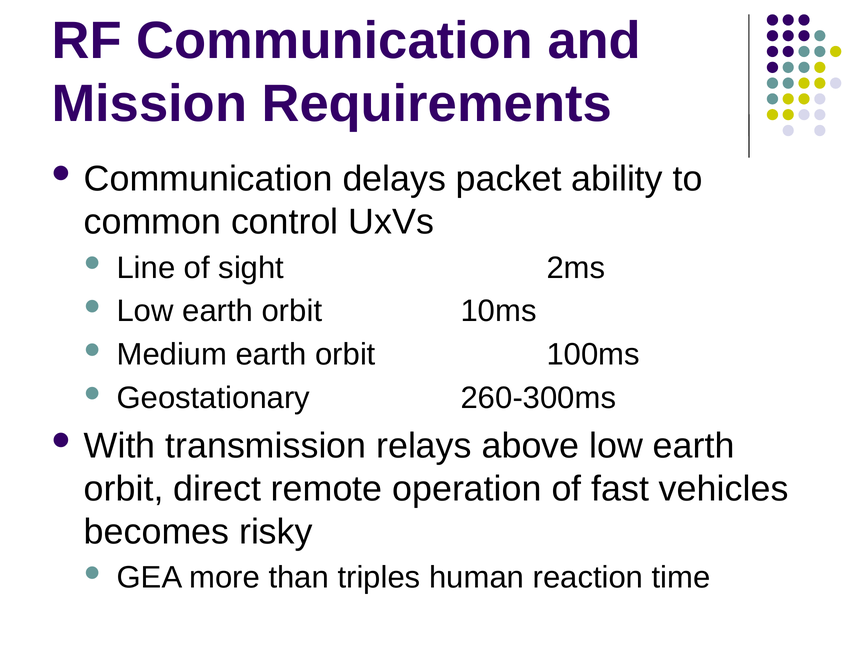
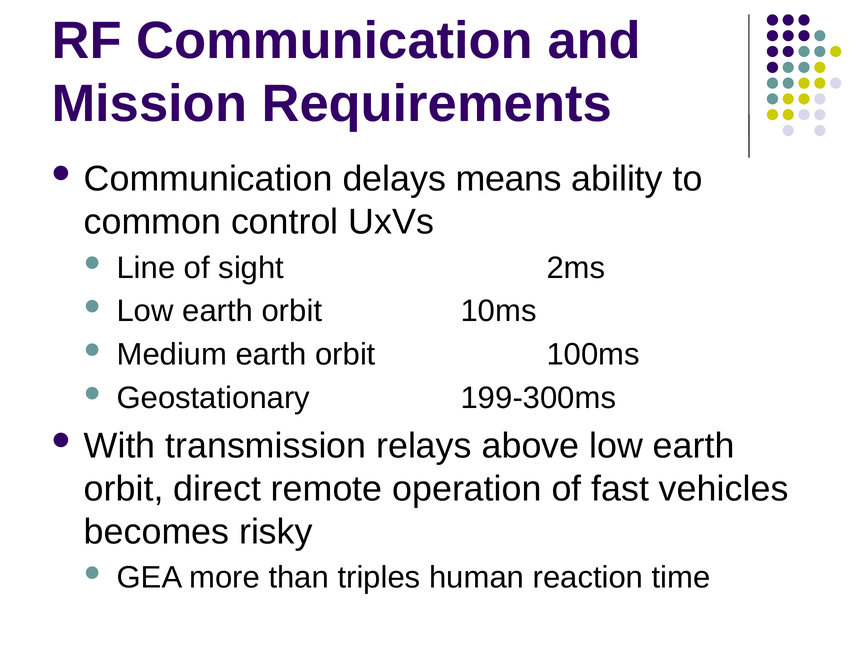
packet: packet -> means
260-300ms: 260-300ms -> 199-300ms
